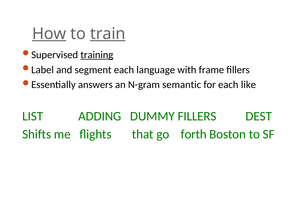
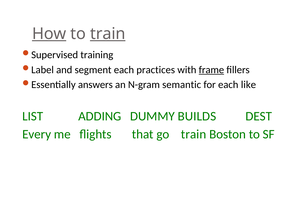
training underline: present -> none
language: language -> practices
frame underline: none -> present
DUMMY FILLERS: FILLERS -> BUILDS
Shifts: Shifts -> Every
go forth: forth -> train
